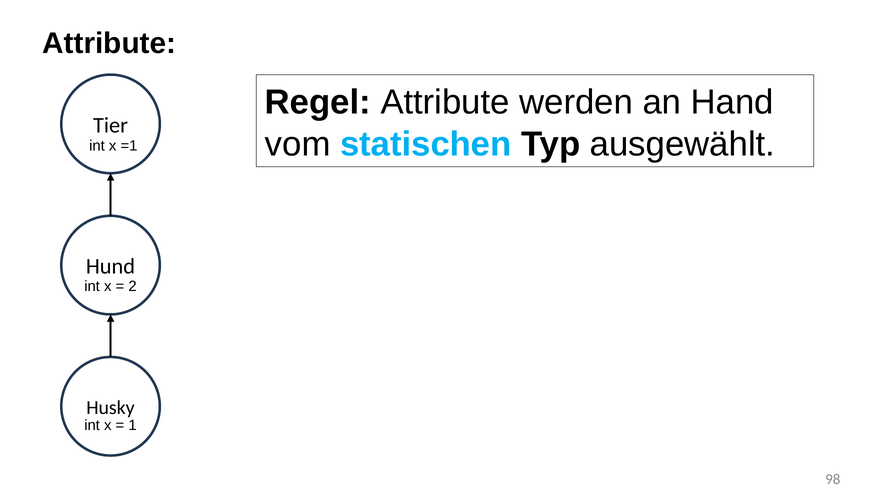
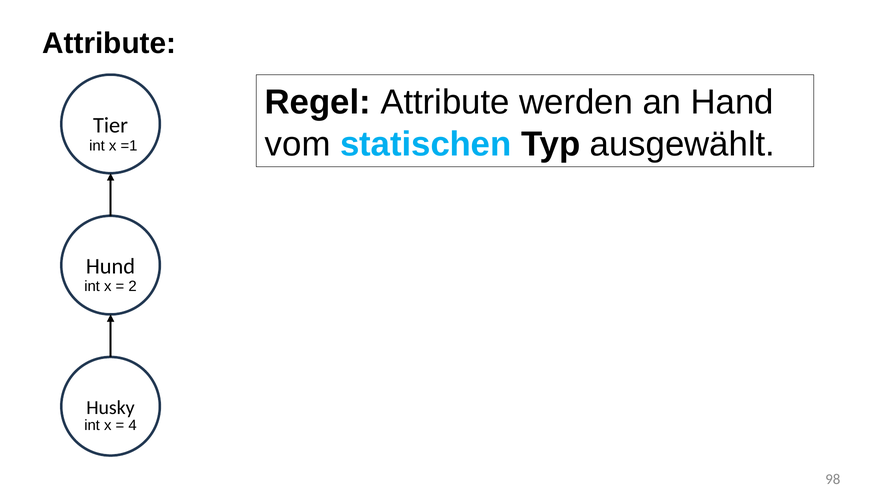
1: 1 -> 4
